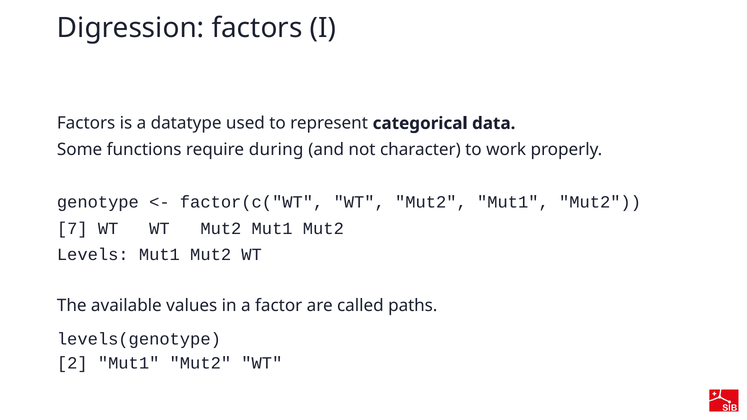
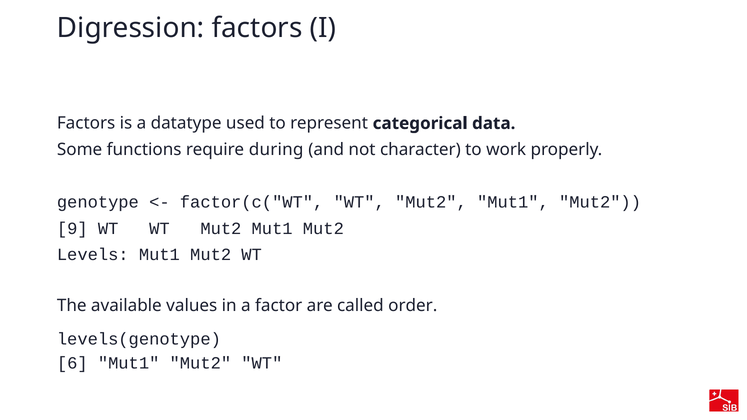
7: 7 -> 9
paths: paths -> order
2: 2 -> 6
